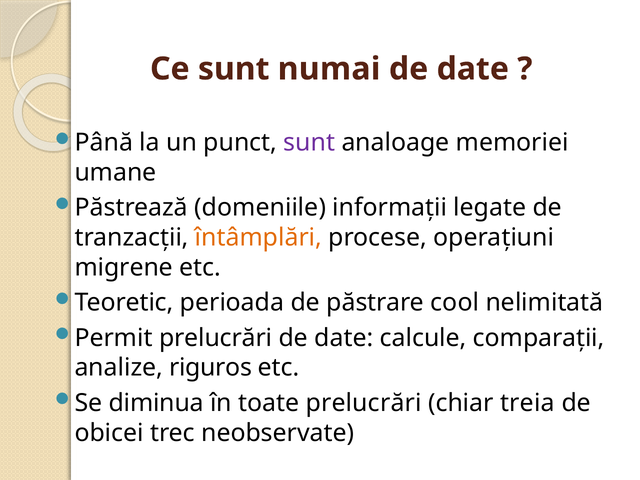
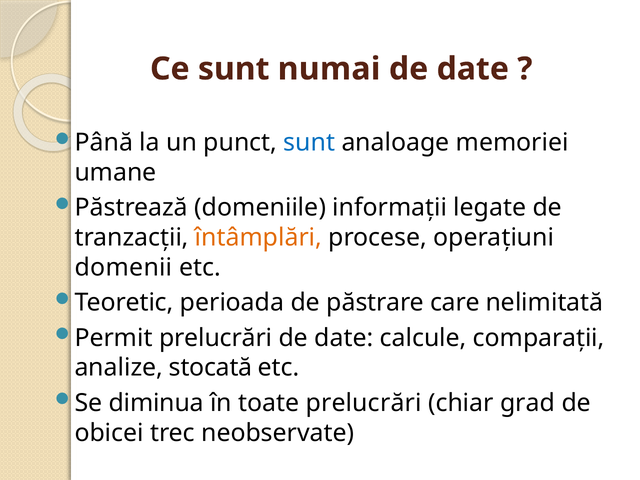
sunt at (309, 143) colour: purple -> blue
migrene: migrene -> domenii
cool: cool -> care
riguros: riguros -> stocată
treia: treia -> grad
